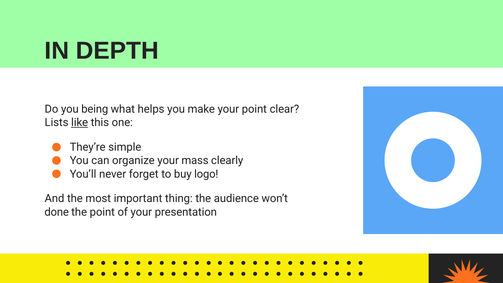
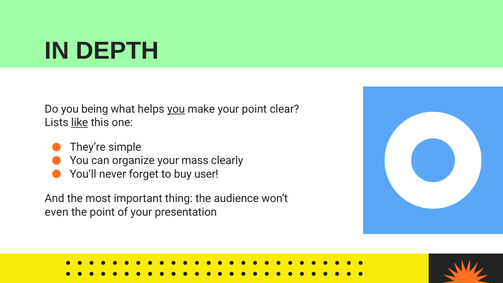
you at (176, 109) underline: none -> present
logo: logo -> user
done: done -> even
